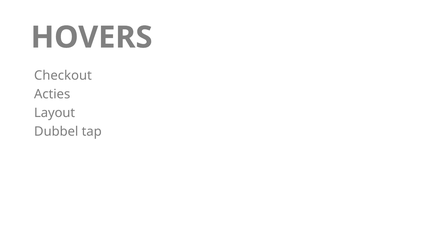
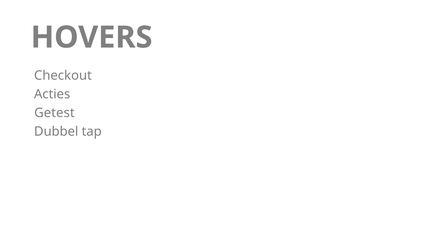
Layout: Layout -> Getest
